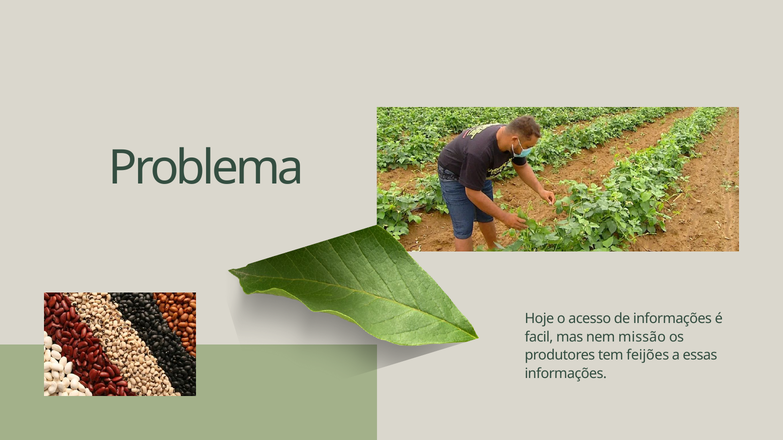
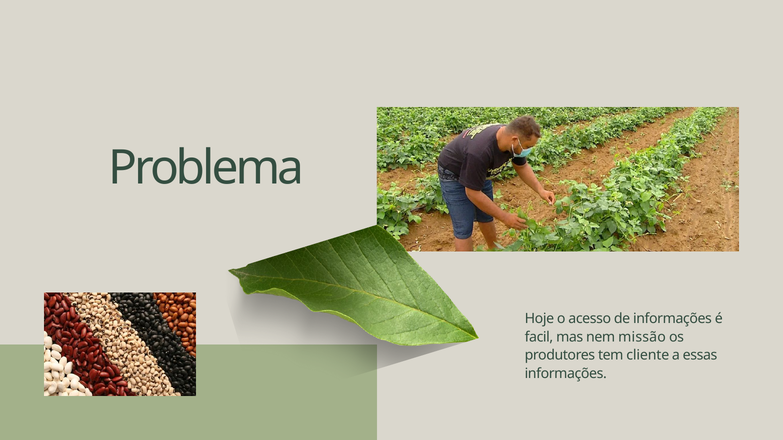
feijões: feijões -> cliente
